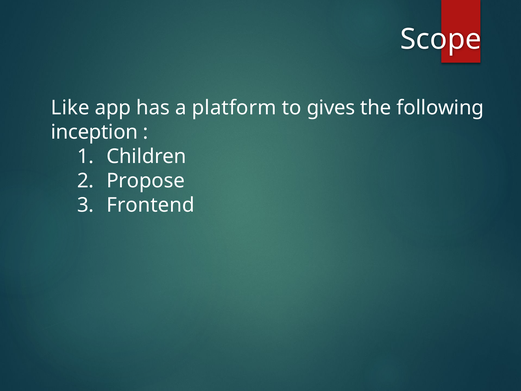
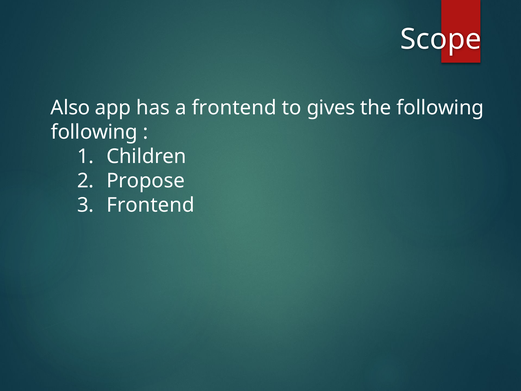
Like: Like -> Also
a platform: platform -> frontend
inception at (94, 132): inception -> following
